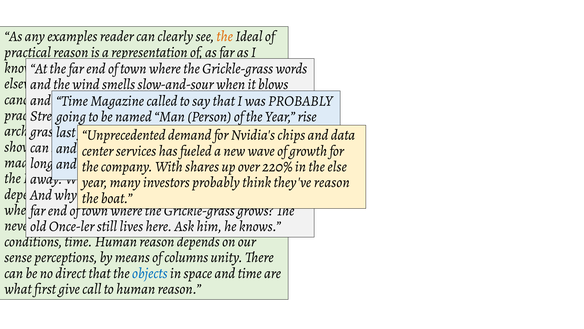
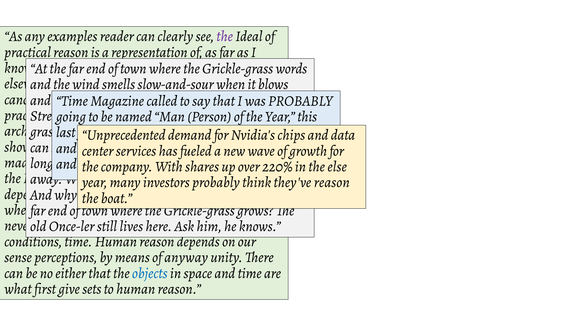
the at (225, 36) colour: orange -> purple
rise at (307, 116): rise -> this
of columns: columns -> anyway
direct: direct -> either
call: call -> sets
